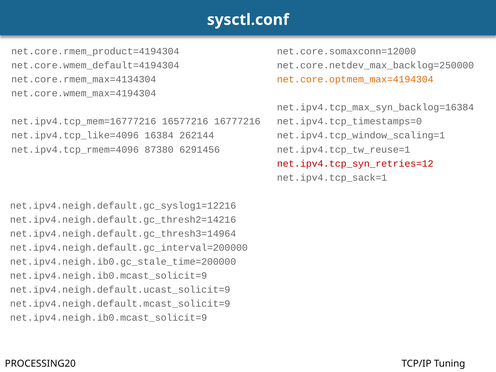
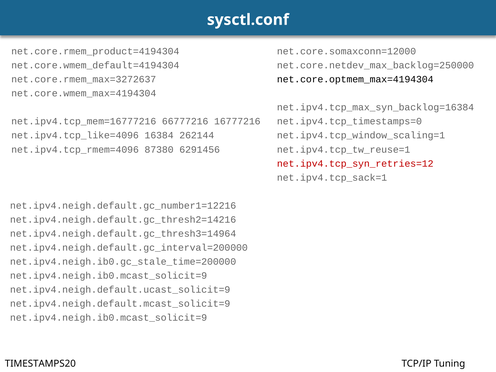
net.core.rmem_max=4134304: net.core.rmem_max=4134304 -> net.core.rmem_max=3272637
net.core.optmem_max=4194304 colour: orange -> black
16577216: 16577216 -> 66777216
net.ipv4.neigh.default.gc_syslog1=12216: net.ipv4.neigh.default.gc_syslog1=12216 -> net.ipv4.neigh.default.gc_number1=12216
PROCESSING20: PROCESSING20 -> TIMESTAMPS20
